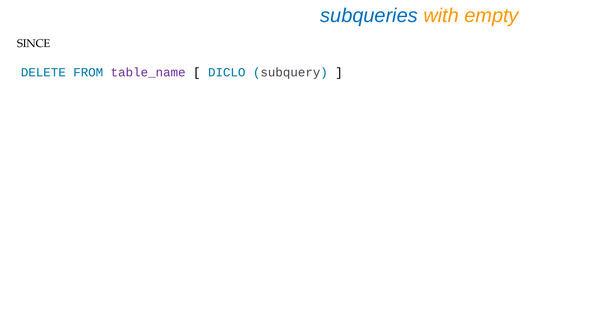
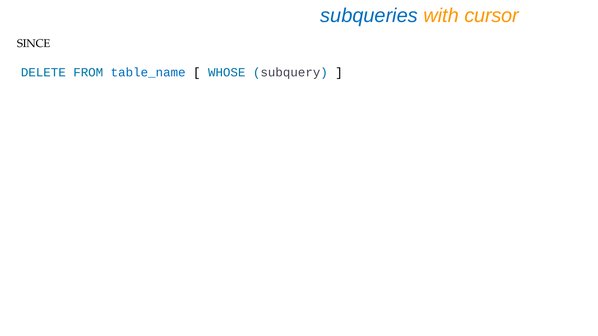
empty: empty -> cursor
table_name colour: purple -> blue
DICLO: DICLO -> WHOSE
